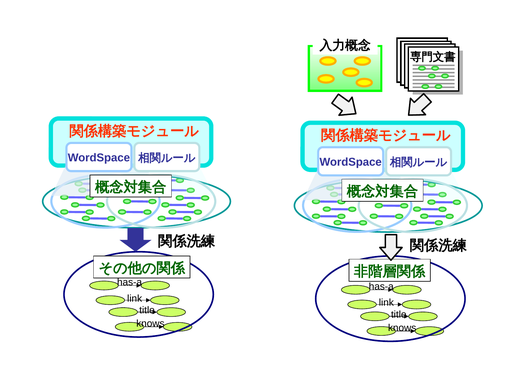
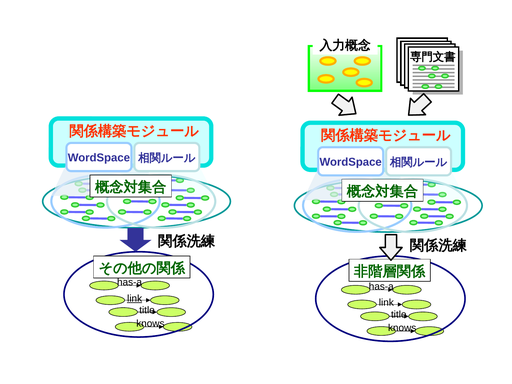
link at (135, 298) underline: none -> present
